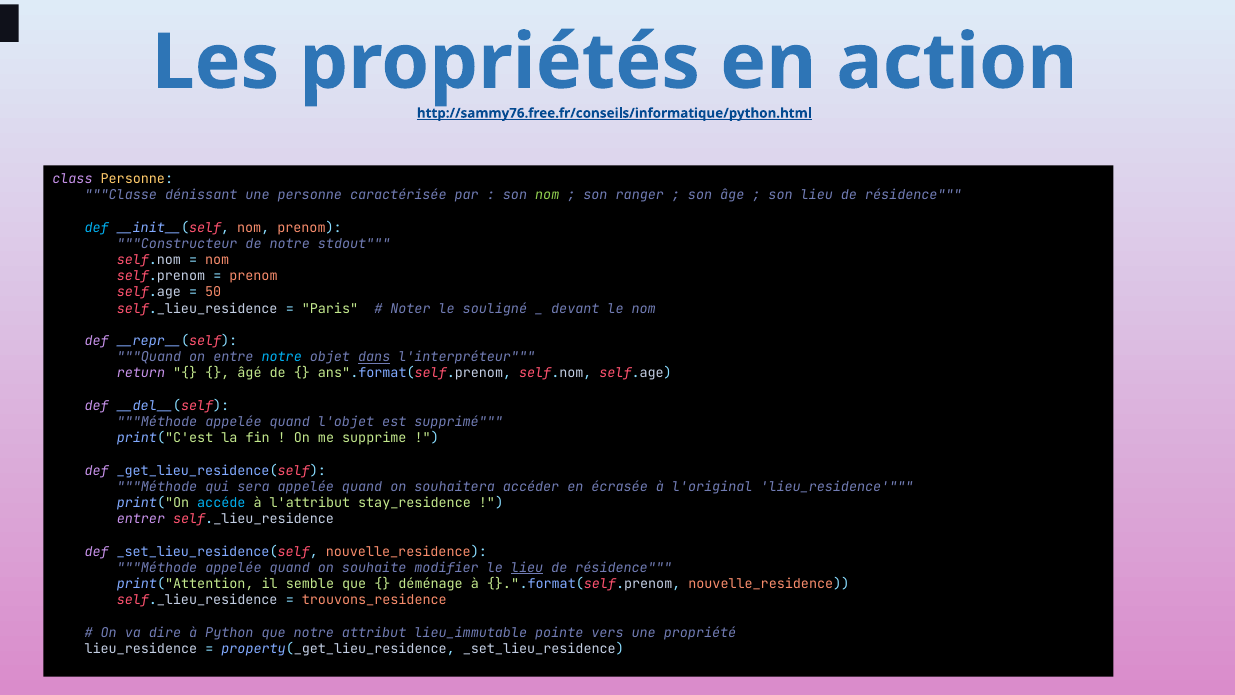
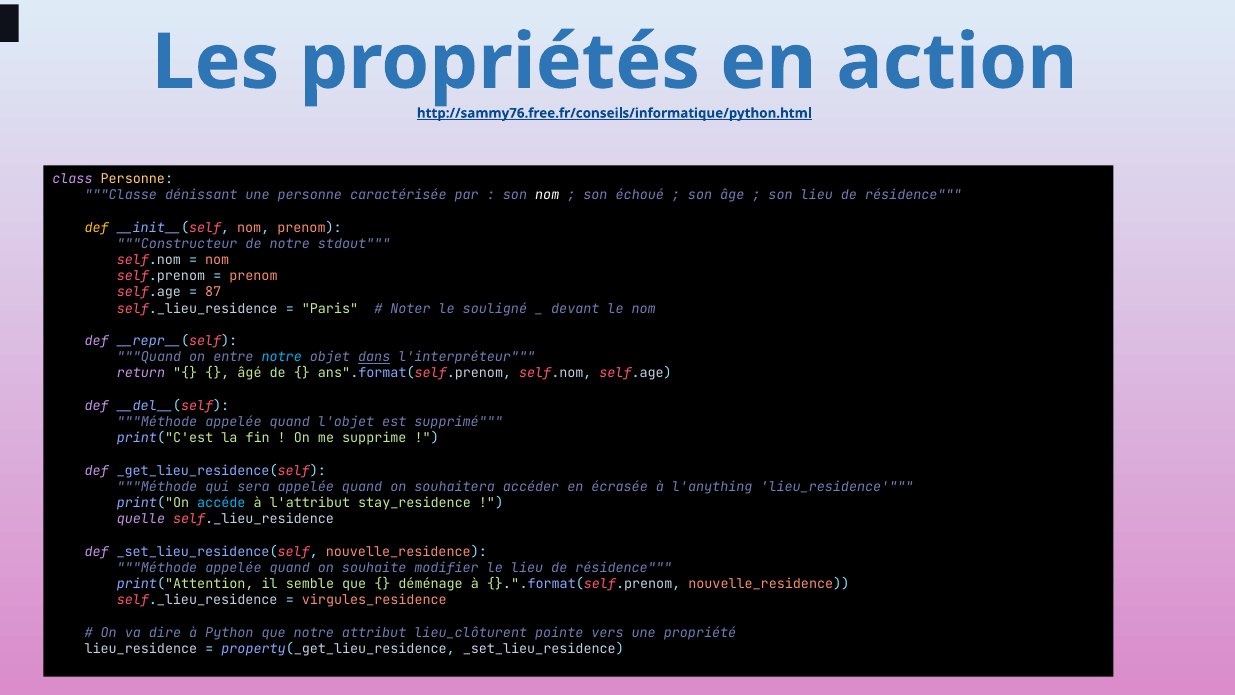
nom at (547, 195) colour: light green -> white
ranger: ranger -> échoué
def at (97, 228) colour: light blue -> yellow
50: 50 -> 87
l'original: l'original -> l'anything
entrer: entrer -> quelle
lieu at (527, 568) underline: present -> none
trouvons_residence: trouvons_residence -> virgules_residence
lieu_immutable: lieu_immutable -> lieu_clôturent
